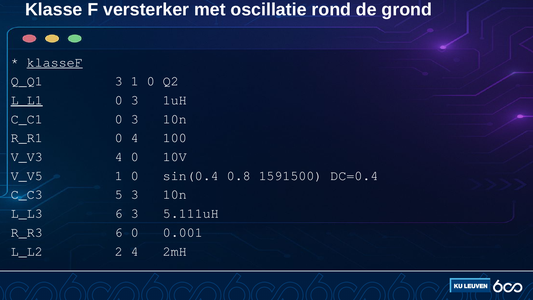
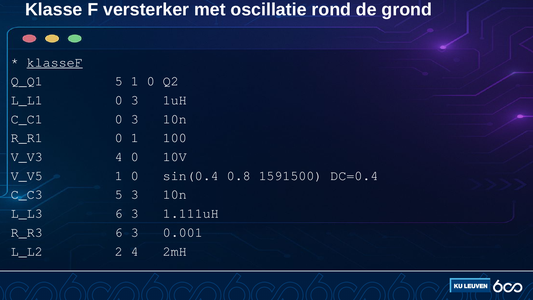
Q_Q1 3: 3 -> 5
L_L1 underline: present -> none
0 4: 4 -> 1
5.111uH: 5.111uH -> 1.111uH
R_R3 6 0: 0 -> 3
